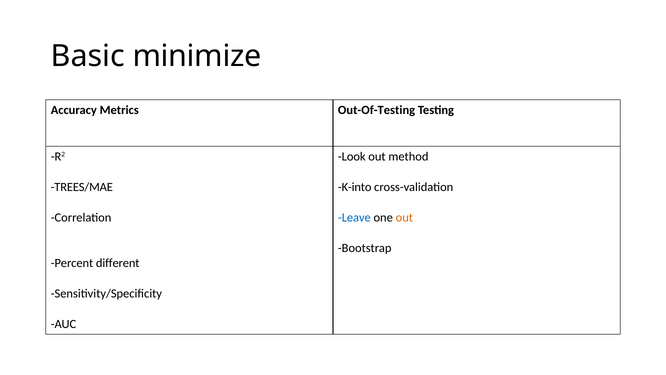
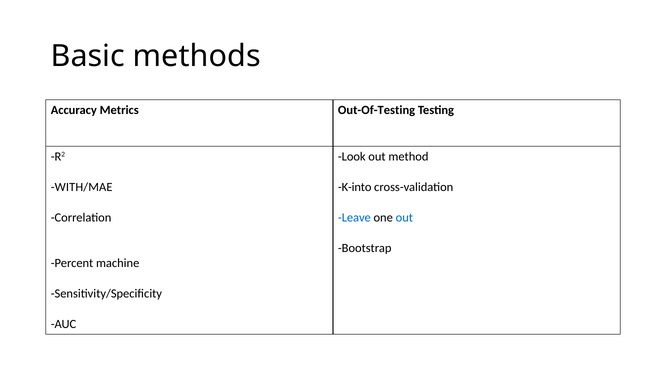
minimize: minimize -> methods
TREES/MAE: TREES/MAE -> WITH/MAE
out at (404, 217) colour: orange -> blue
different: different -> machine
